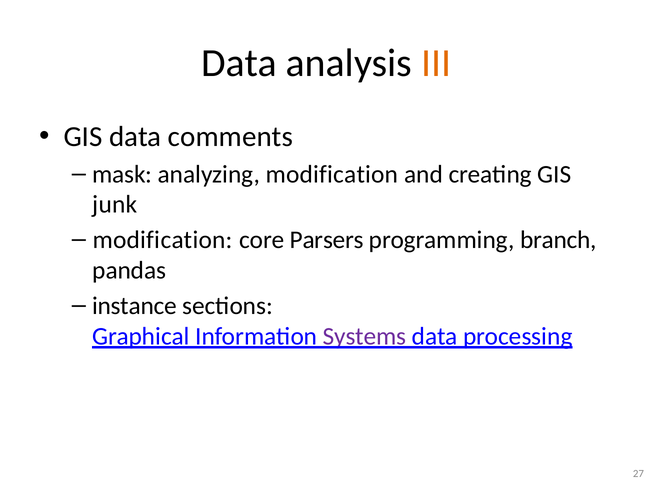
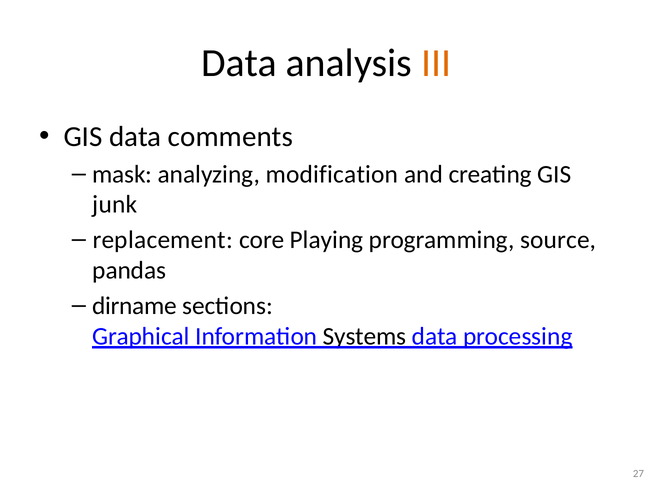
modification at (163, 240): modification -> replacement
Parsers: Parsers -> Playing
branch: branch -> source
instance: instance -> dirname
Systems colour: purple -> black
